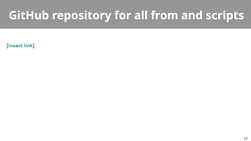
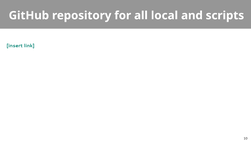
from: from -> local
